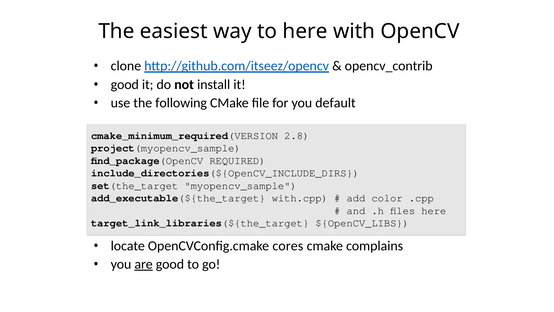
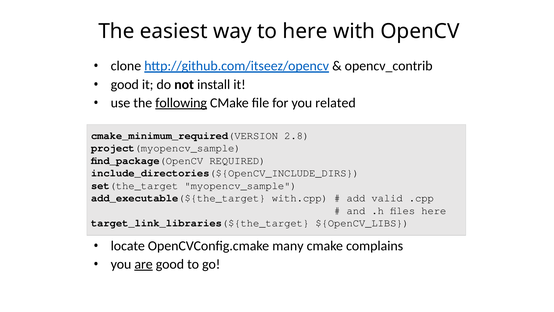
following underline: none -> present
default: default -> related
color: color -> valid
cores: cores -> many
